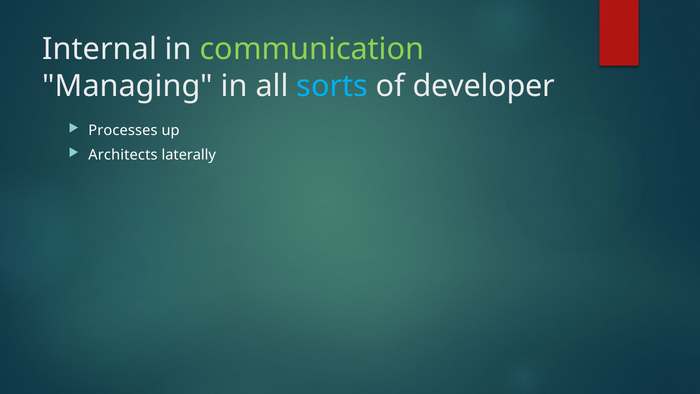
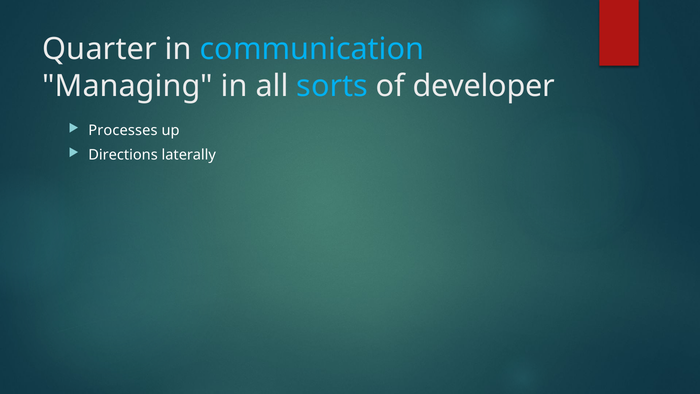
Internal: Internal -> Quarter
communication colour: light green -> light blue
Architects: Architects -> Directions
